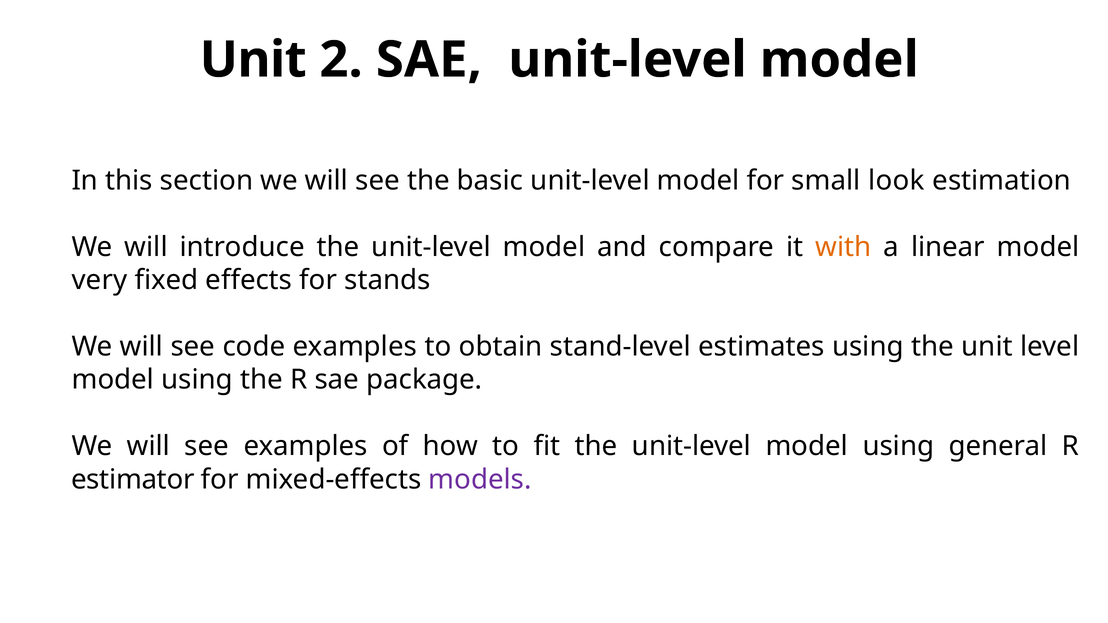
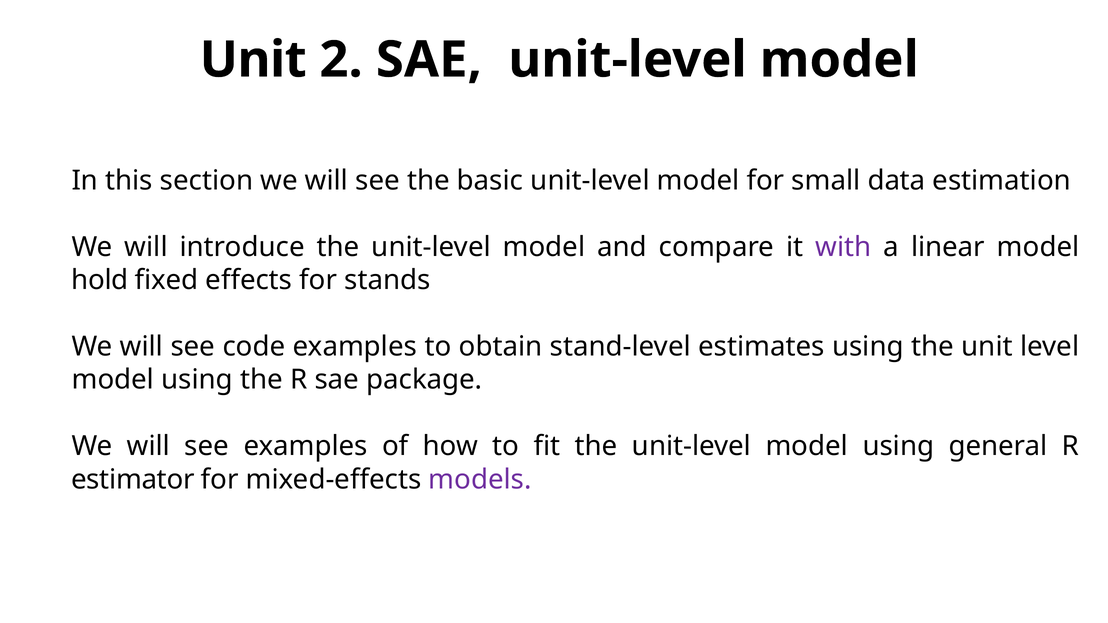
look: look -> data
with colour: orange -> purple
very: very -> hold
